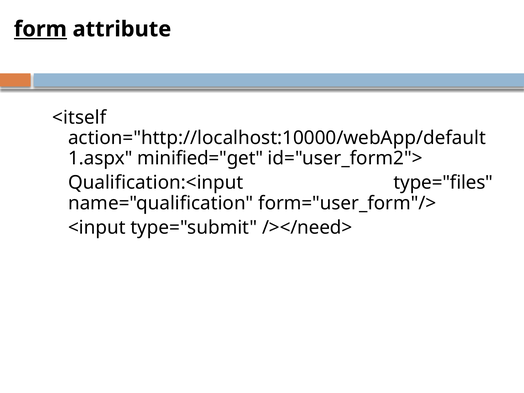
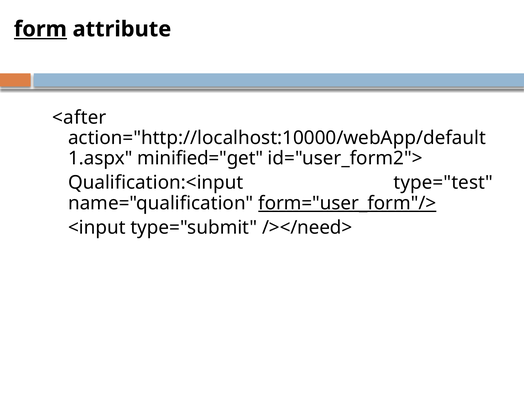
<itself: <itself -> <after
type="files: type="files -> type="test
form="user_form"/> underline: none -> present
